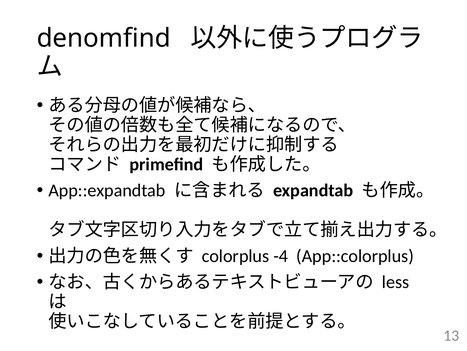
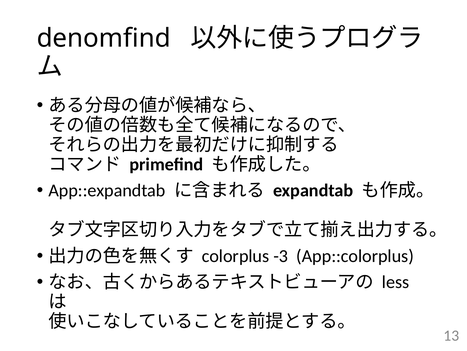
-4: -4 -> -3
